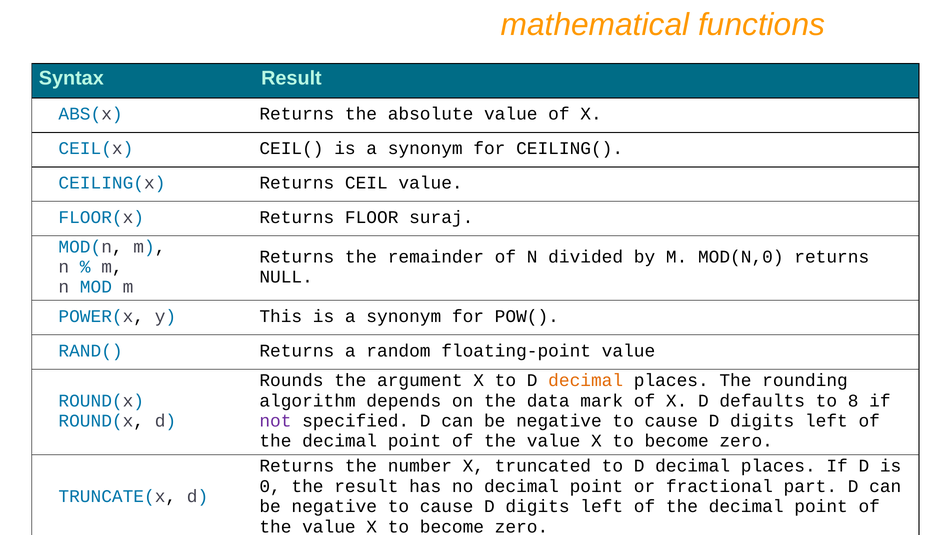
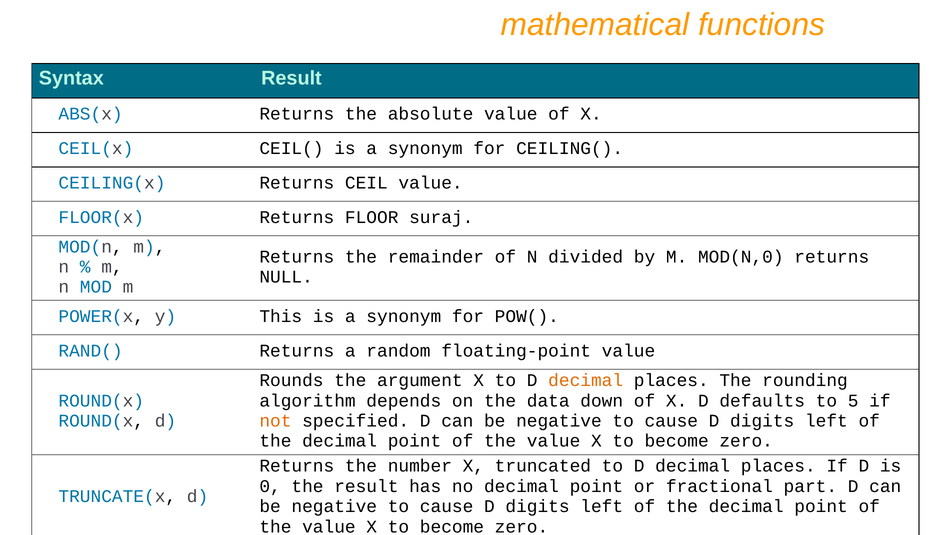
mark: mark -> down
8: 8 -> 5
not colour: purple -> orange
